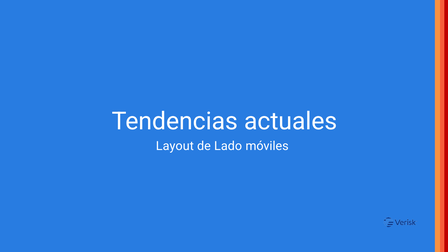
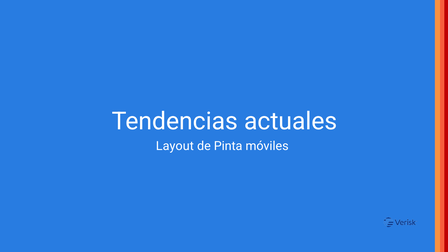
Lado: Lado -> Pinta
